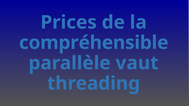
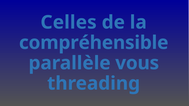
Prices: Prices -> Celles
vaut: vaut -> vous
